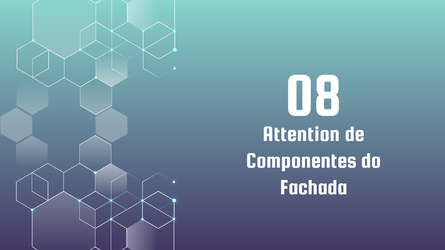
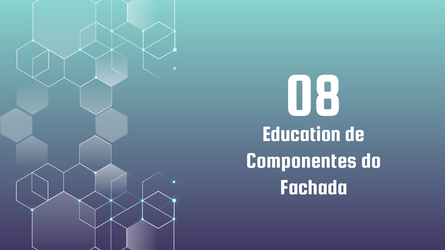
Attention: Attention -> Education
